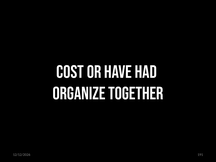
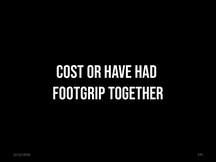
ORGANIZE: ORGANIZE -> FOOTGRIP
